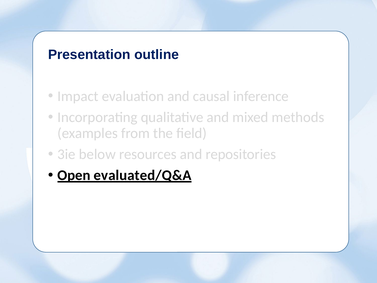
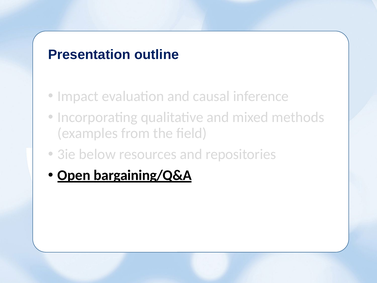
evaluated/Q&A: evaluated/Q&A -> bargaining/Q&A
